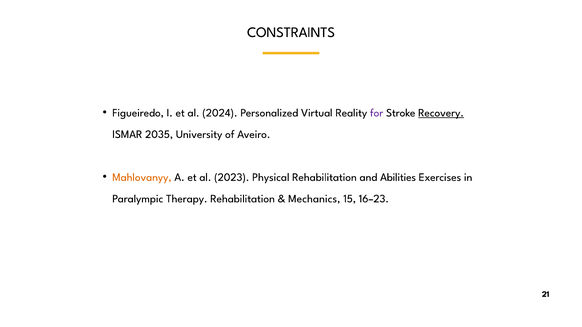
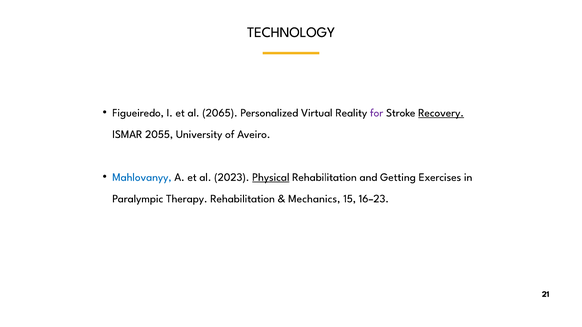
CONSTRAINTS: CONSTRAINTS -> TECHNOLOGY
2024: 2024 -> 2065
2035: 2035 -> 2055
Mahlovanyy colour: orange -> blue
Physical underline: none -> present
Abilities: Abilities -> Getting
